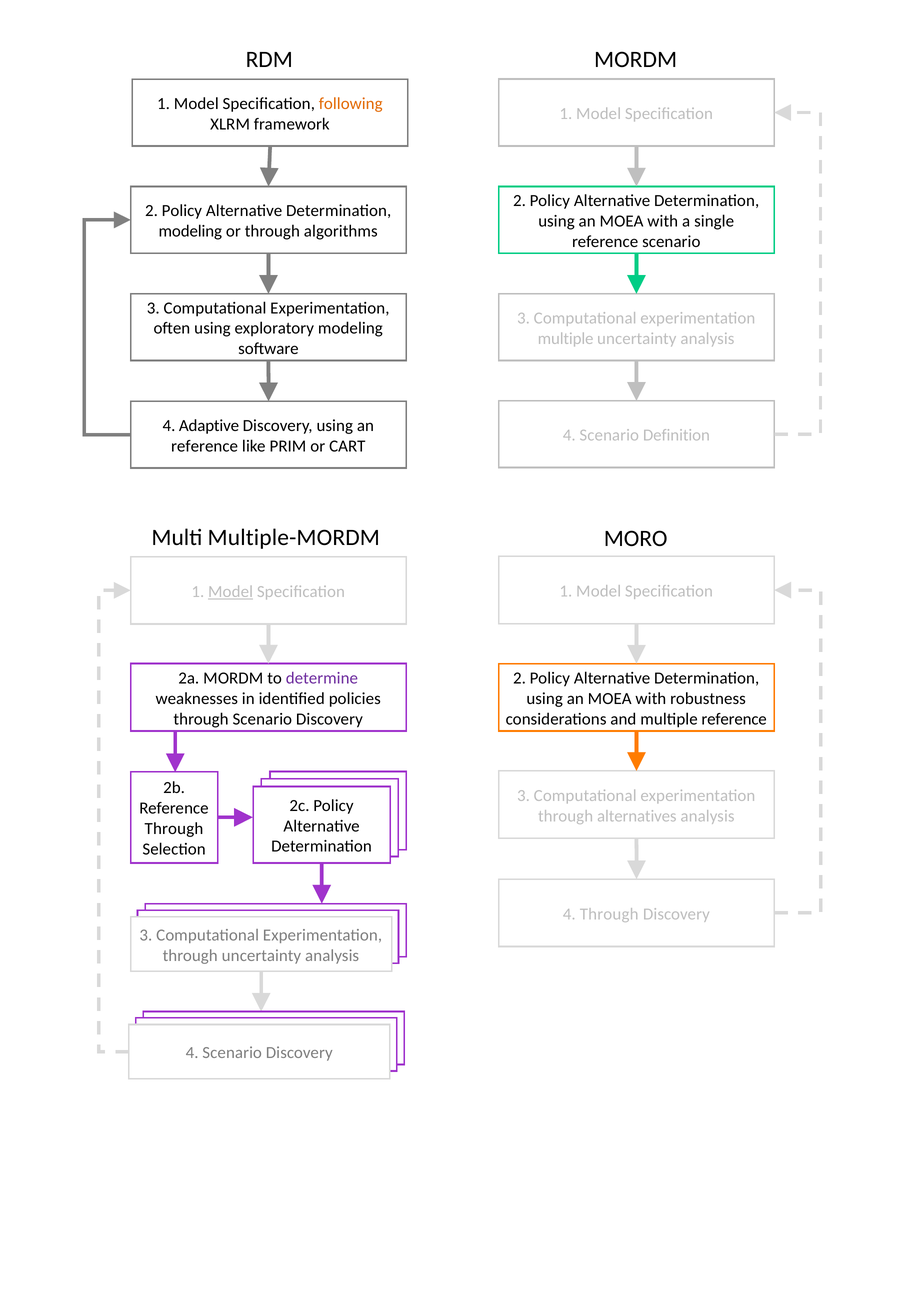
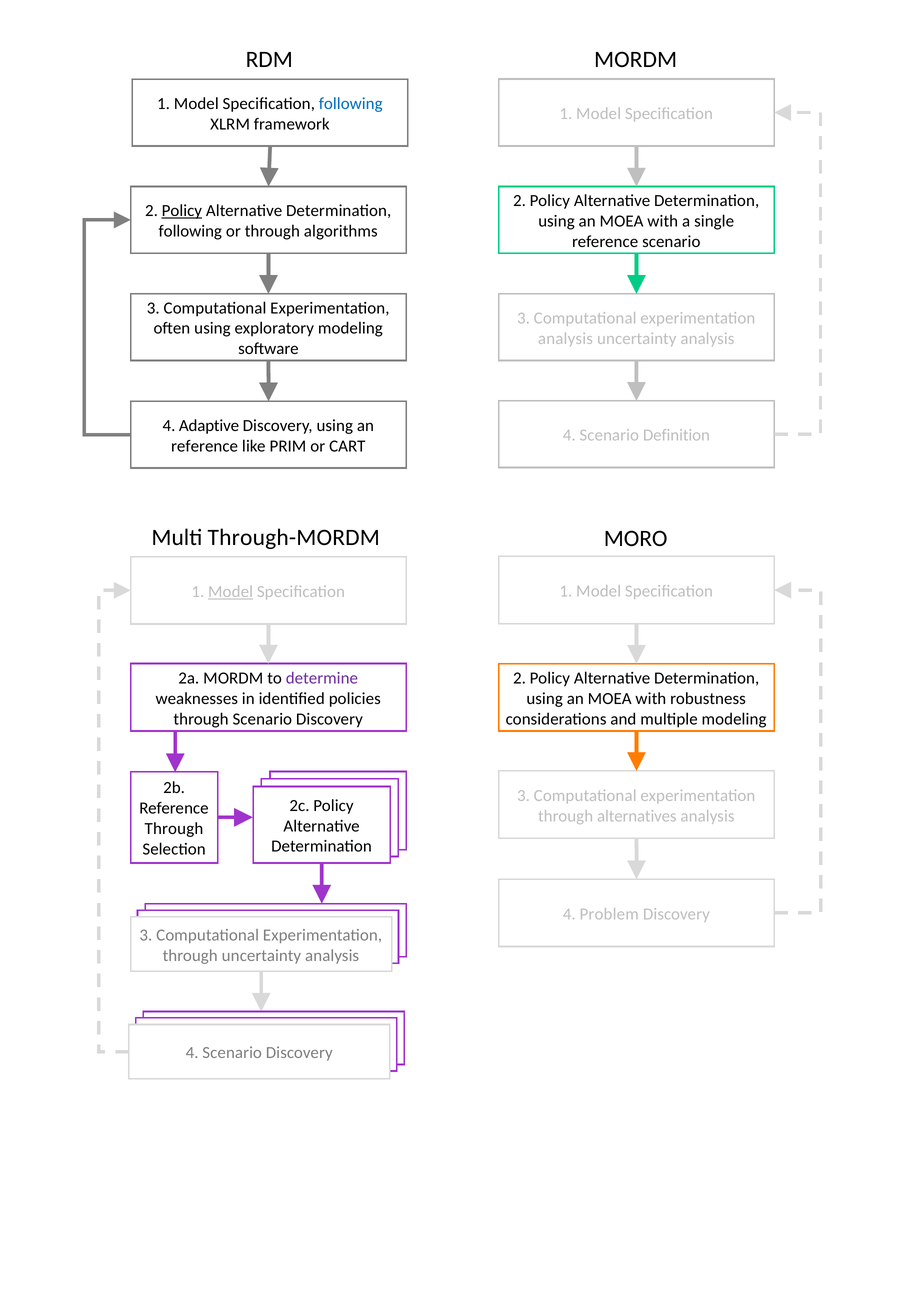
following at (351, 104) colour: orange -> blue
Policy at (182, 211) underline: none -> present
modeling at (190, 231): modeling -> following
multiple at (566, 339): multiple -> analysis
Multiple-MORDM: Multiple-MORDM -> Through-MORDM
multiple reference: reference -> modeling
4 Through: Through -> Problem
